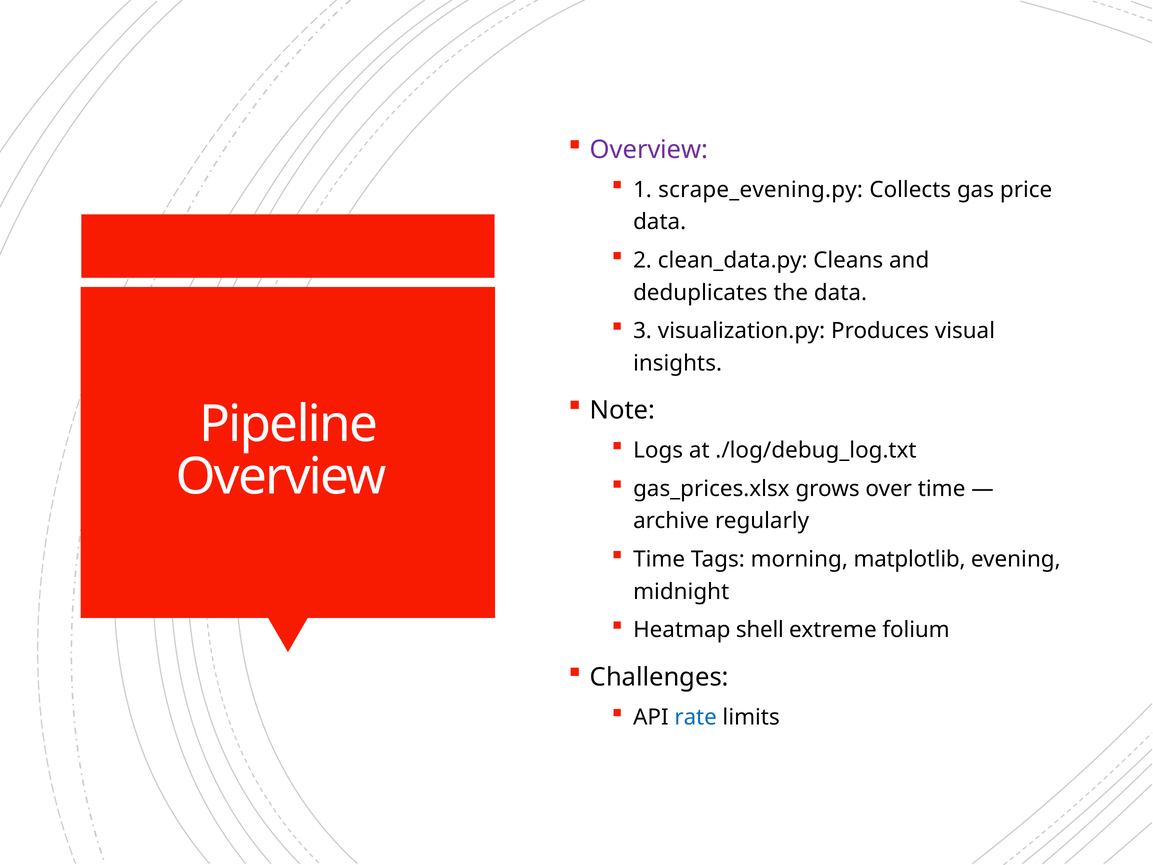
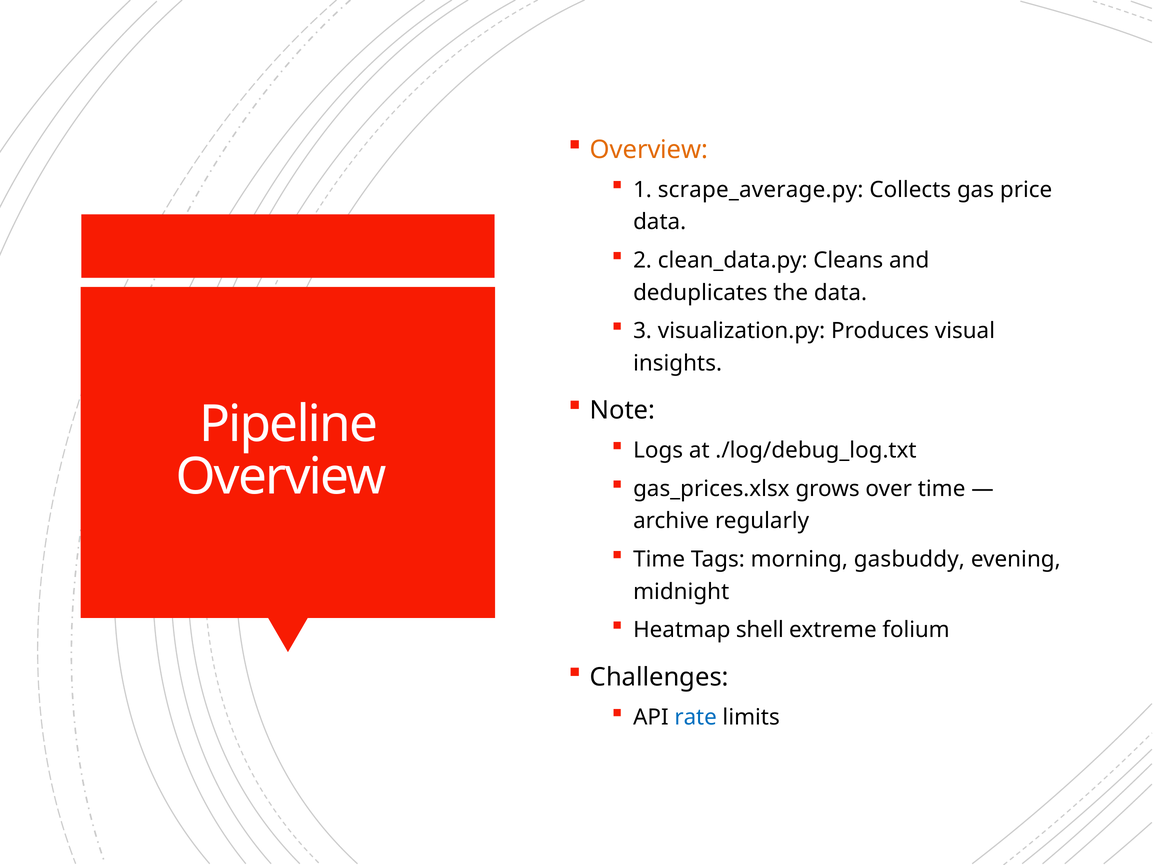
Overview at (649, 150) colour: purple -> orange
scrape_evening.py: scrape_evening.py -> scrape_average.py
matplotlib: matplotlib -> gasbuddy
